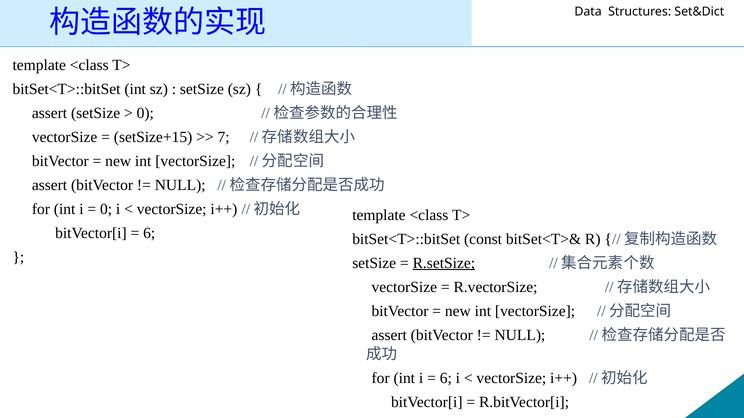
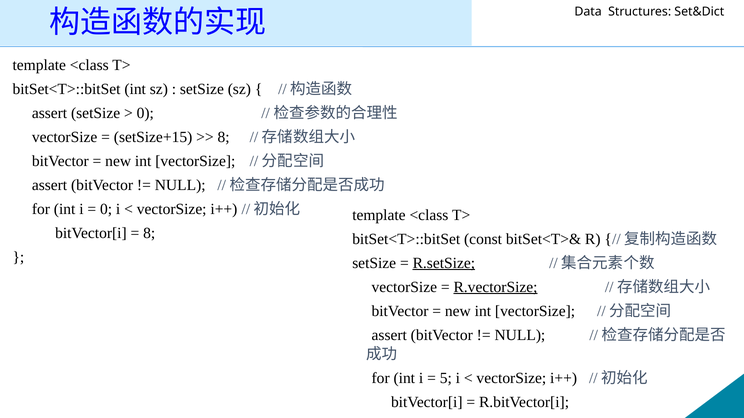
7 at (224, 137): 7 -> 8
6 at (149, 233): 6 -> 8
R.vectorSize underline: none -> present
6 at (446, 379): 6 -> 5
